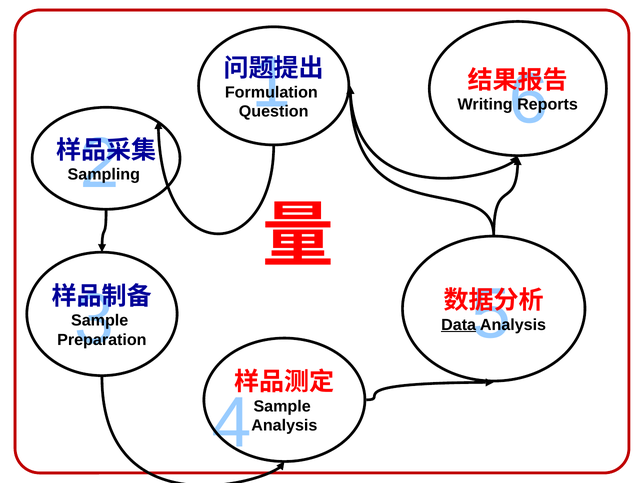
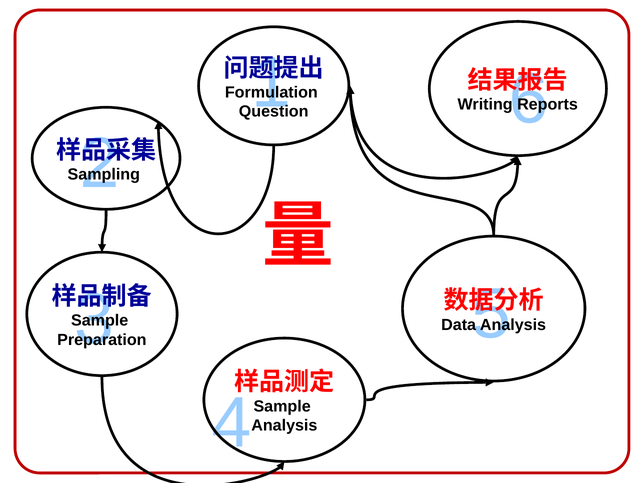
Data underline: present -> none
